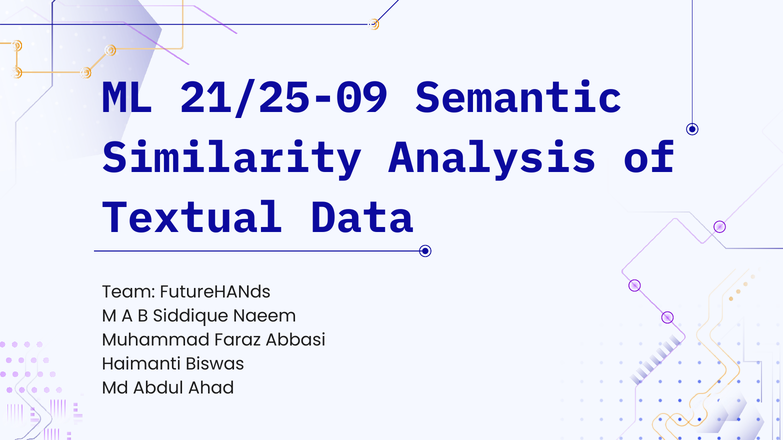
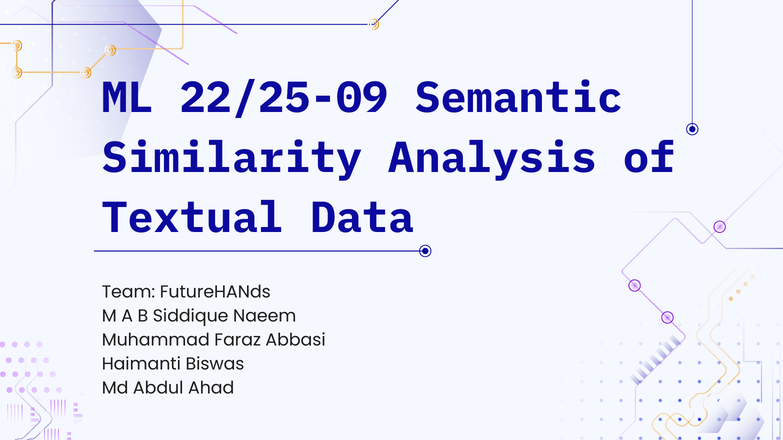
21/25-09: 21/25-09 -> 22/25-09
